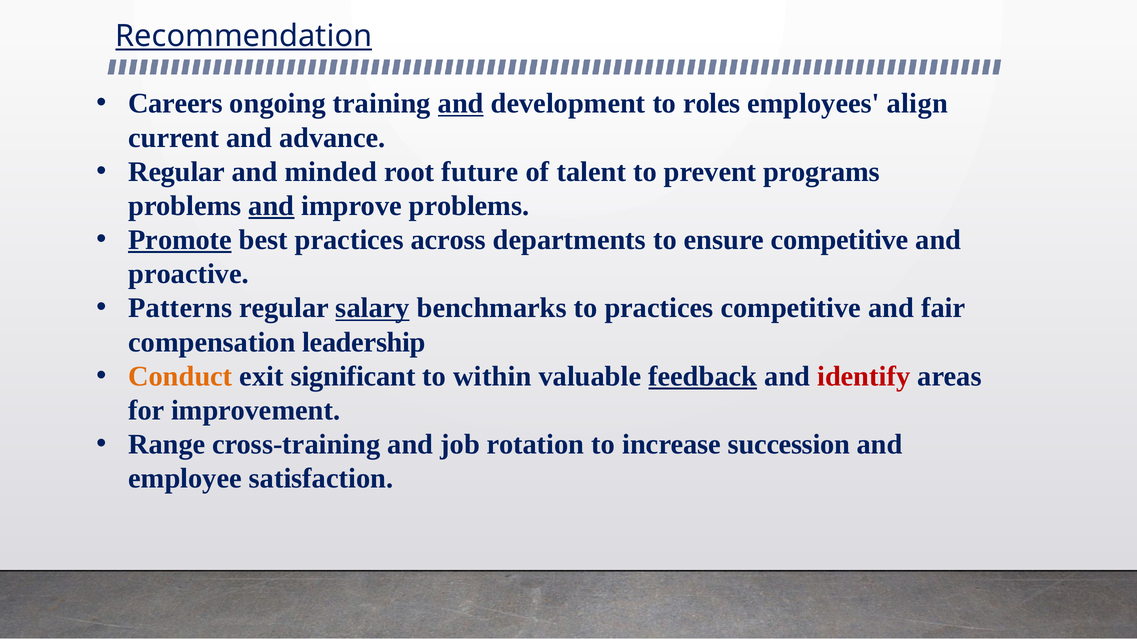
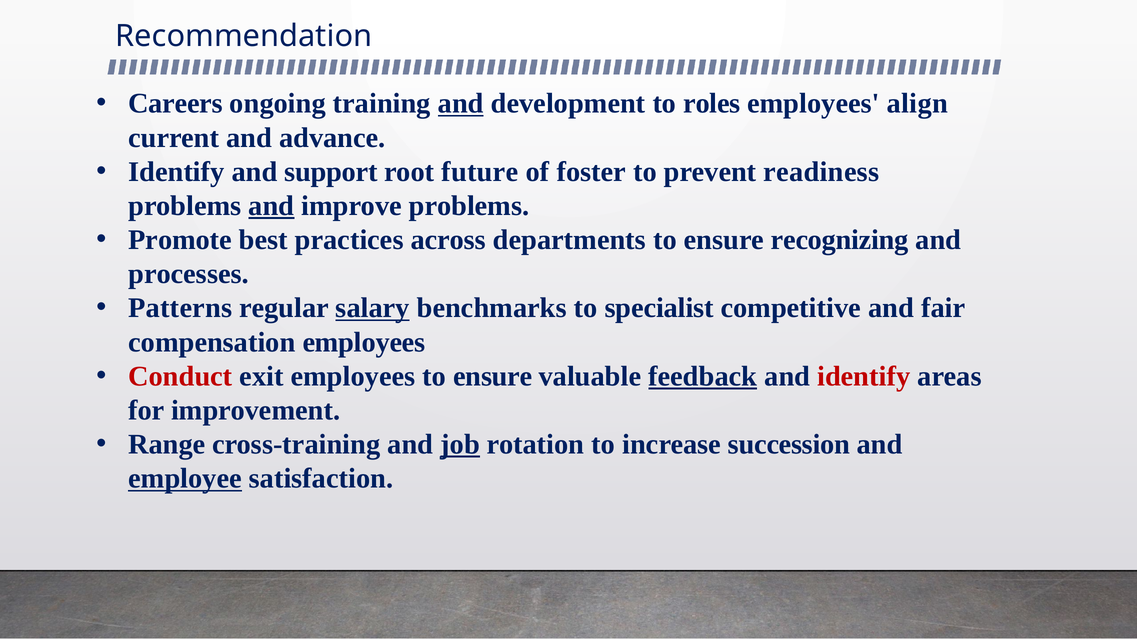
Recommendation underline: present -> none
Regular at (176, 172): Regular -> Identify
minded: minded -> support
talent: talent -> foster
programs: programs -> readiness
Promote underline: present -> none
ensure competitive: competitive -> recognizing
proactive: proactive -> processes
to practices: practices -> specialist
compensation leadership: leadership -> employees
Conduct colour: orange -> red
exit significant: significant -> employees
within at (492, 377): within -> ensure
job underline: none -> present
employee underline: none -> present
